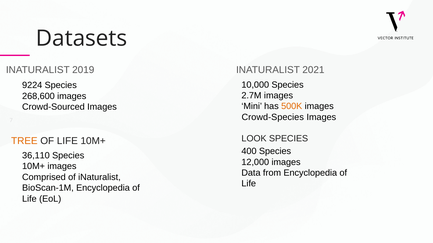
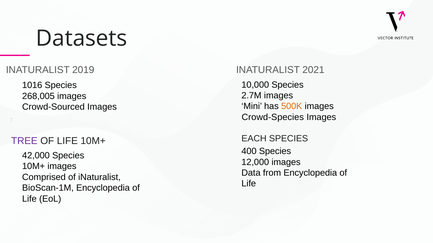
9224: 9224 -> 1016
268,600: 268,600 -> 268,005
LOOK: LOOK -> EACH
TREE colour: orange -> purple
36,110: 36,110 -> 42,000
